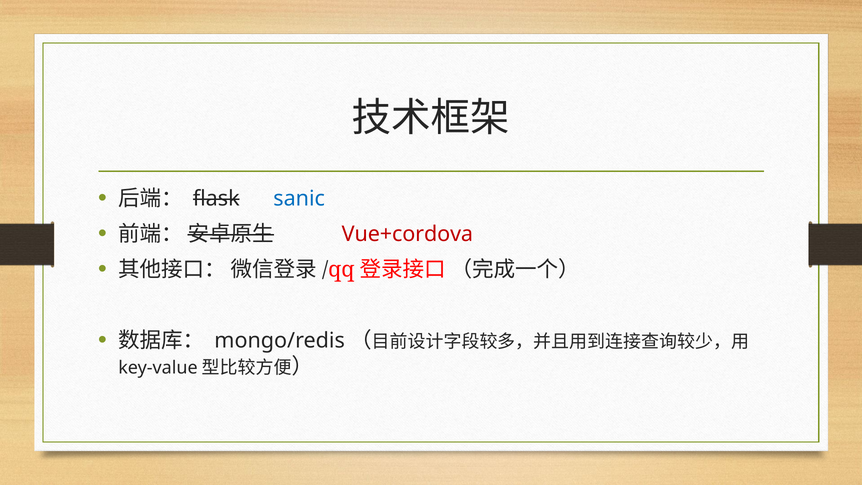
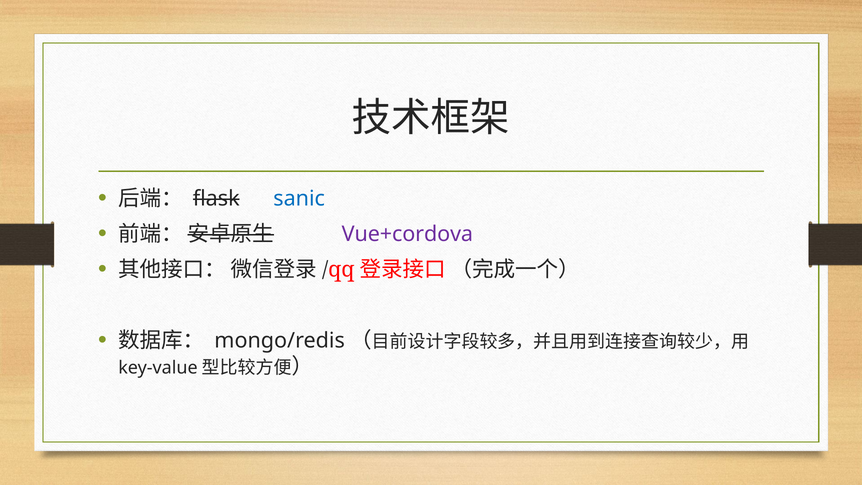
Vue+cordova colour: red -> purple
